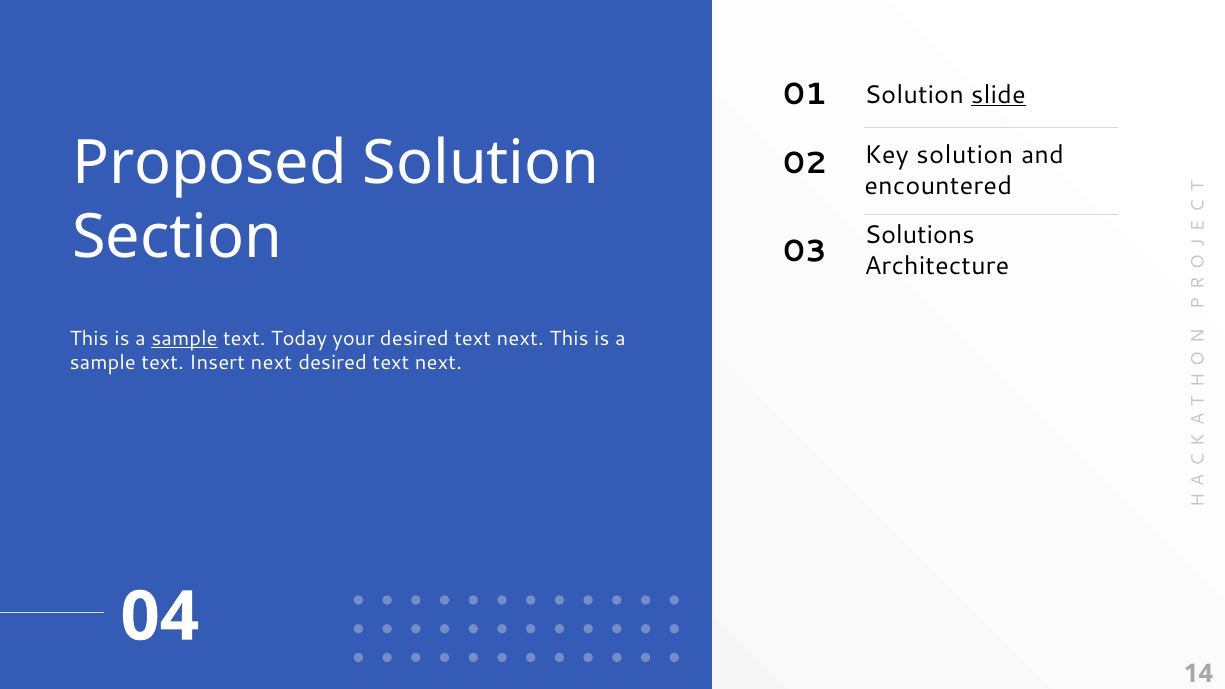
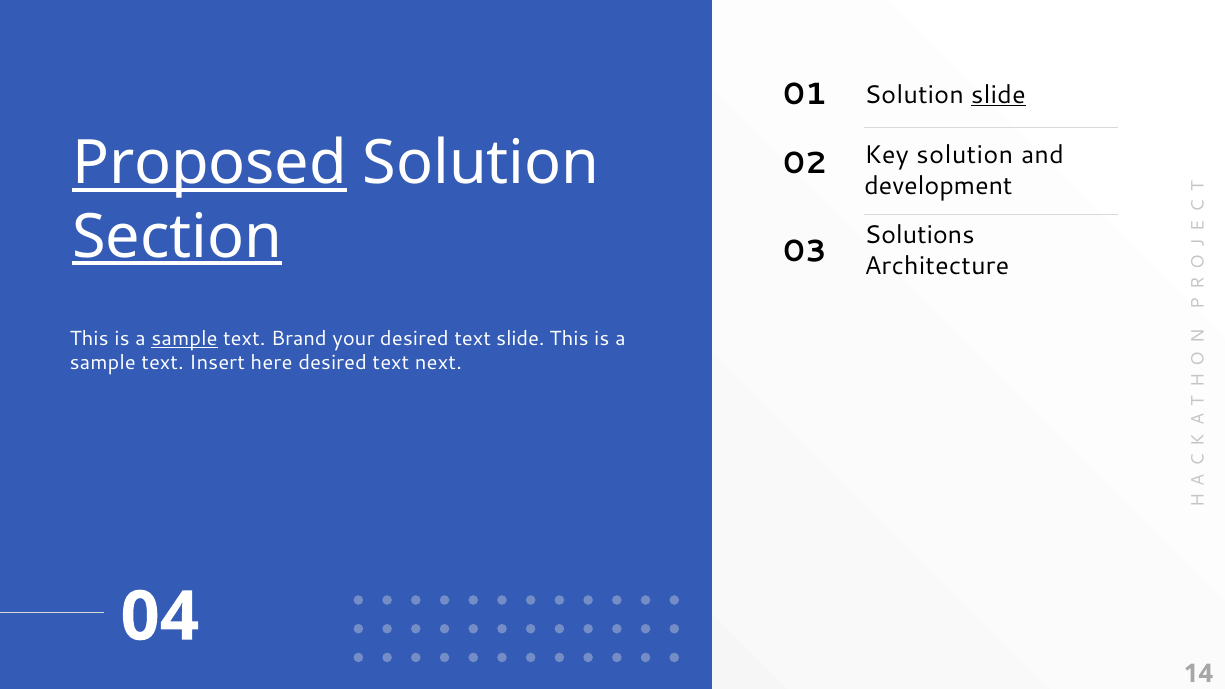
Proposed underline: none -> present
encountered: encountered -> development
Section underline: none -> present
Today: Today -> Brand
your desired text next: next -> slide
Insert next: next -> here
